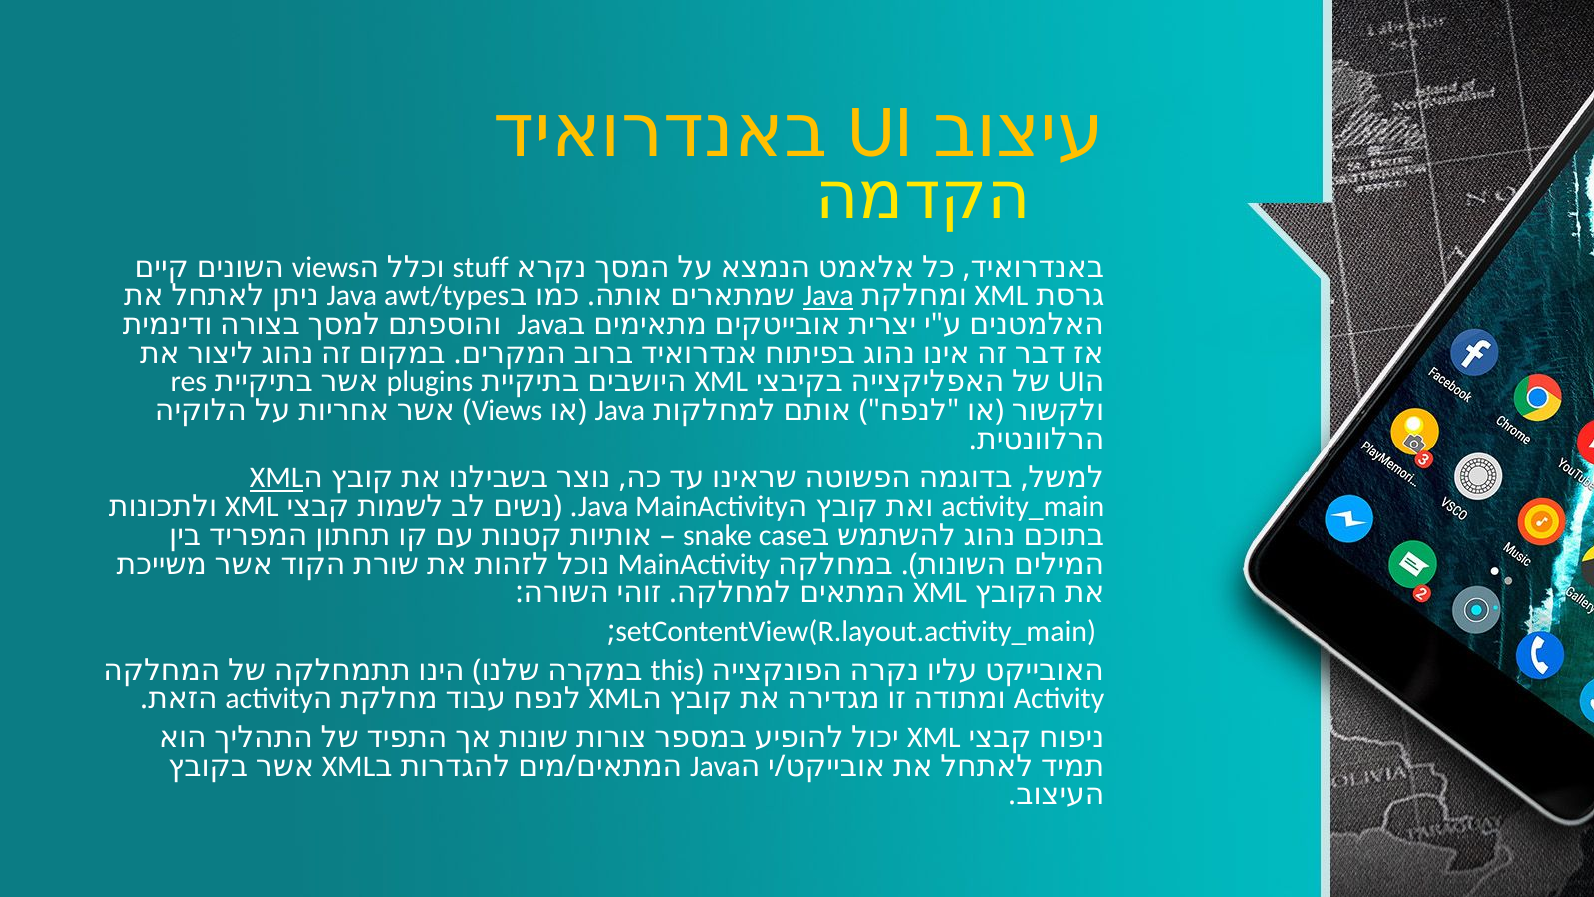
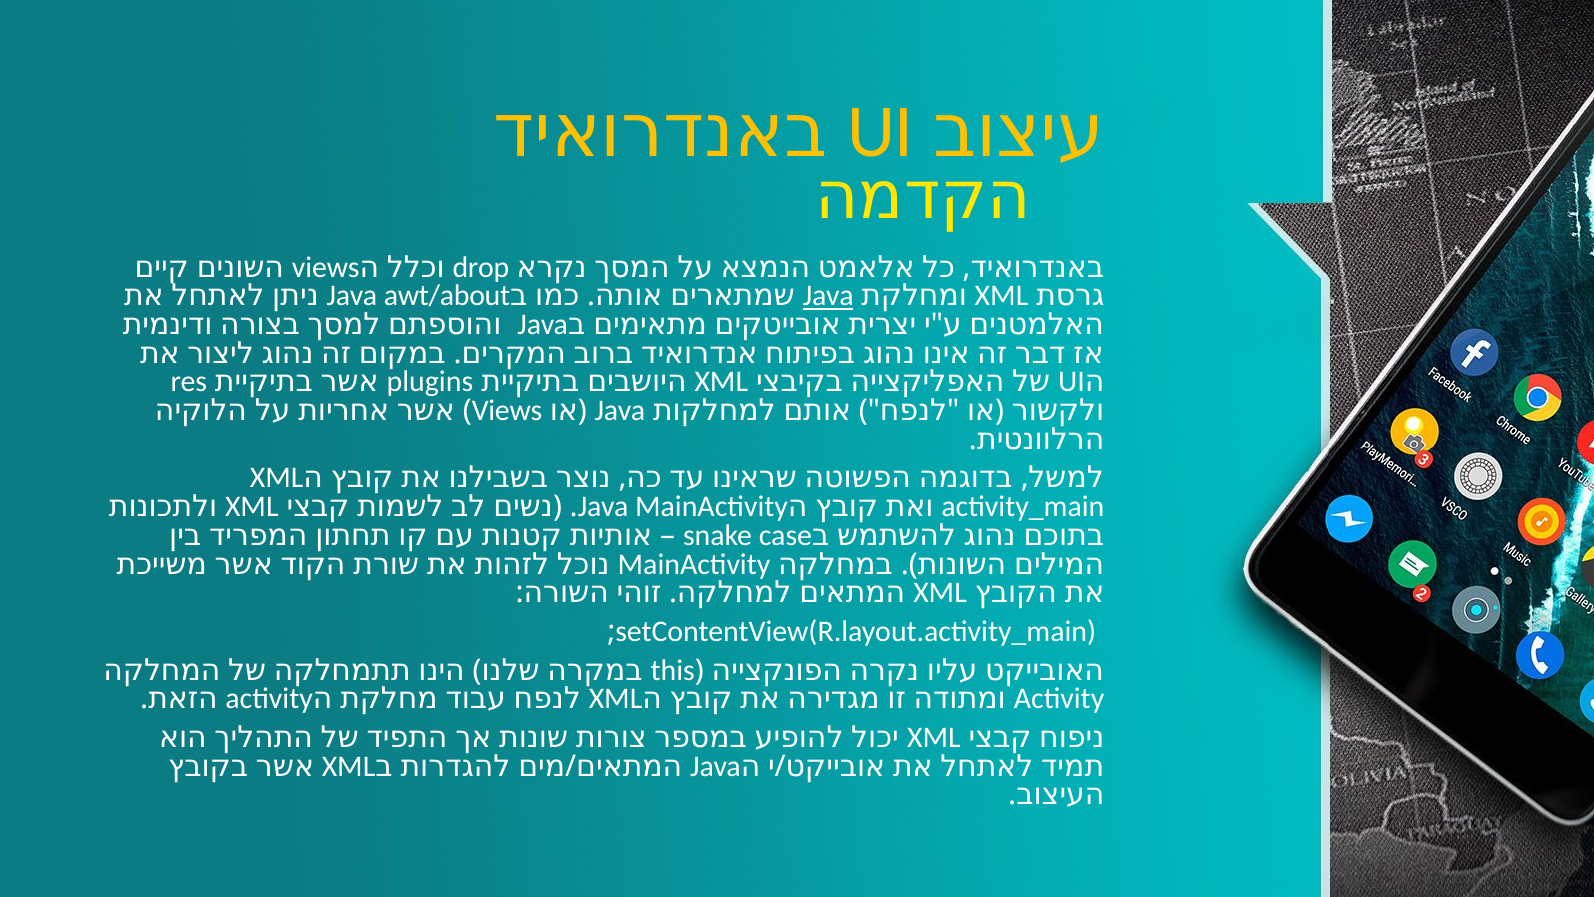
stuff: stuff -> drop
awt/types: awt/types -> awt/about
XML at (277, 478) underline: present -> none
